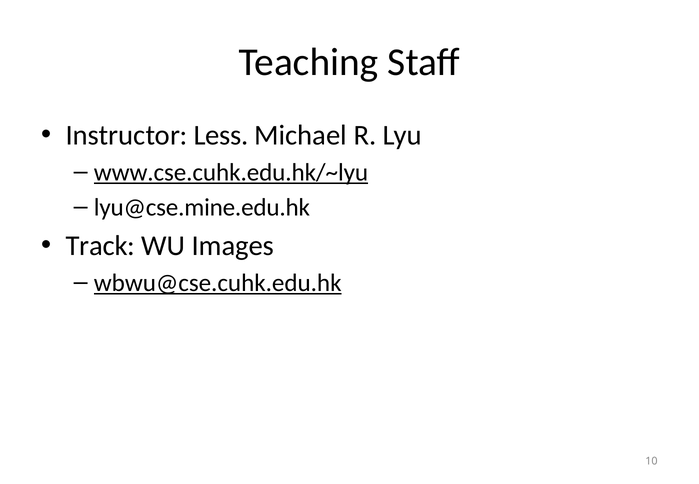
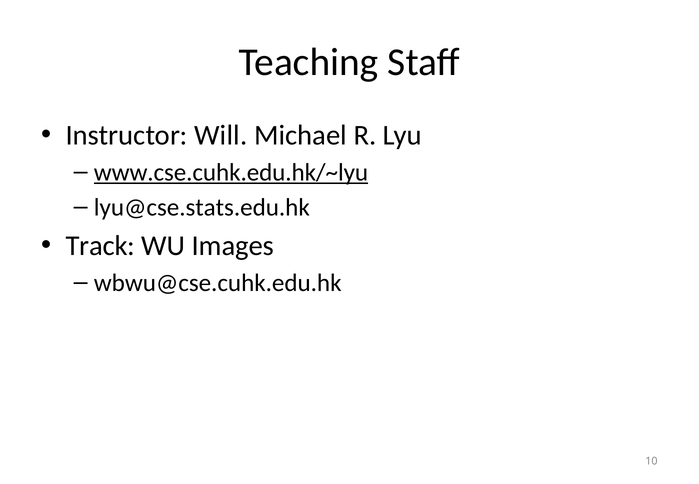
Less: Less -> Will
lyu@cse.mine.edu.hk: lyu@cse.mine.edu.hk -> lyu@cse.stats.edu.hk
wbwu@cse.cuhk.edu.hk underline: present -> none
